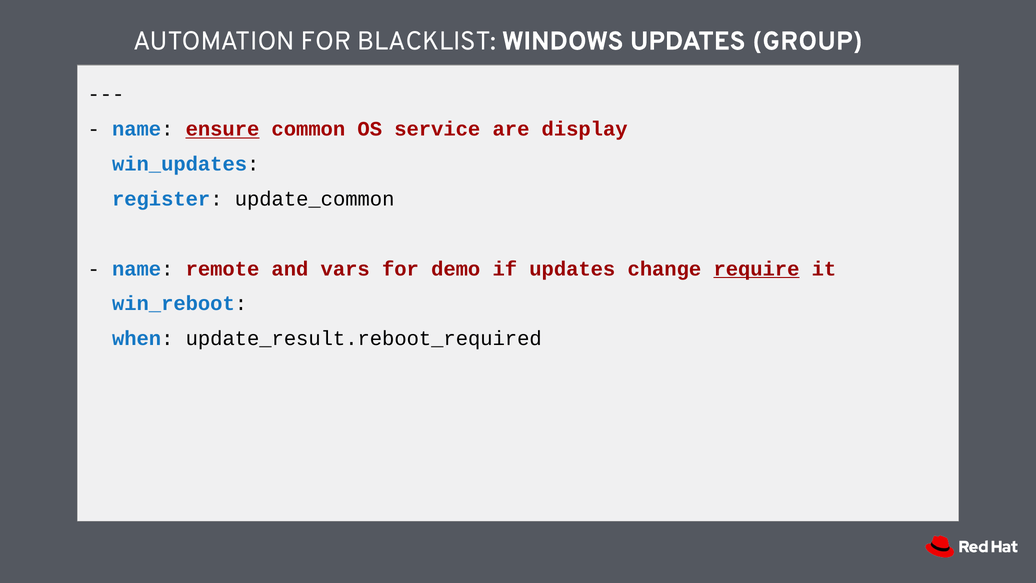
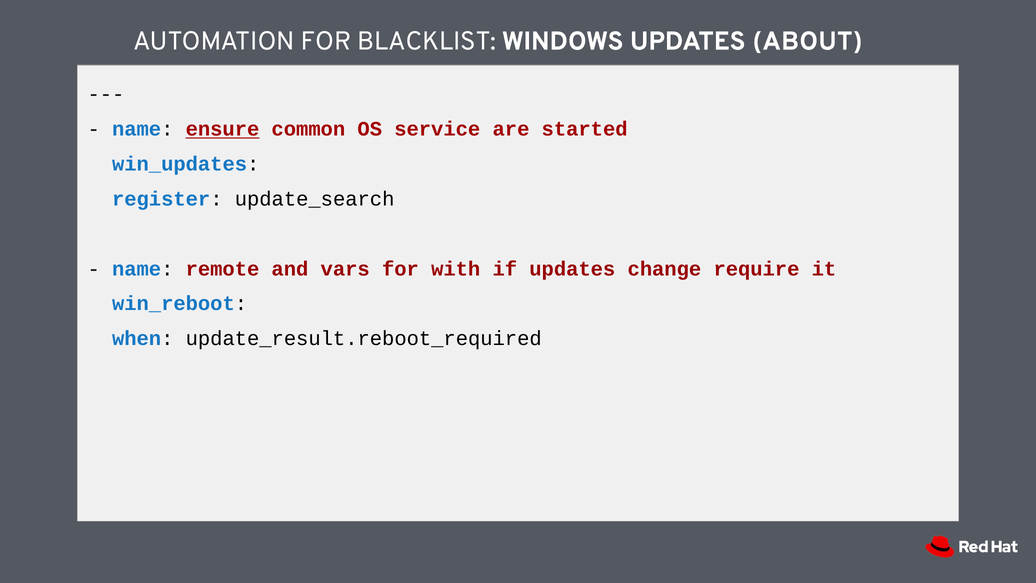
GROUP: GROUP -> ABOUT
display: display -> started
update_common: update_common -> update_search
demo: demo -> with
require underline: present -> none
